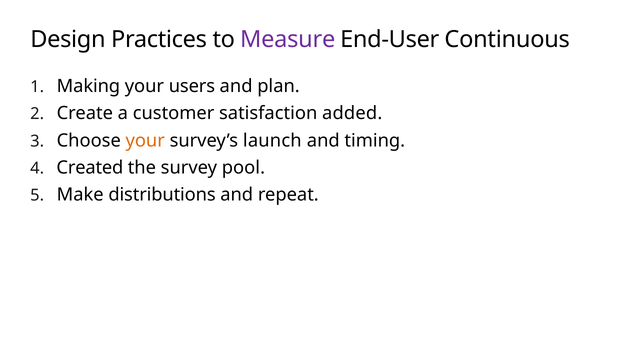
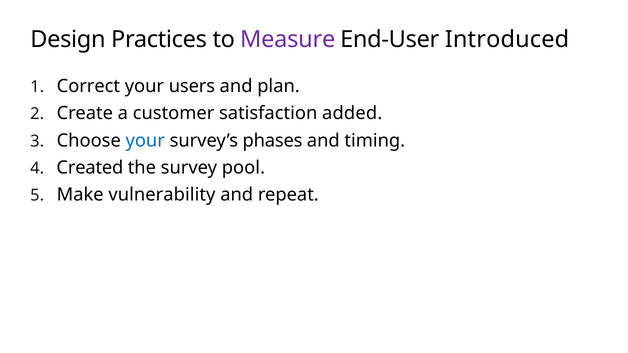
Continuous: Continuous -> Introduced
Making: Making -> Correct
your at (145, 141) colour: orange -> blue
launch: launch -> phases
distributions: distributions -> vulnerability
